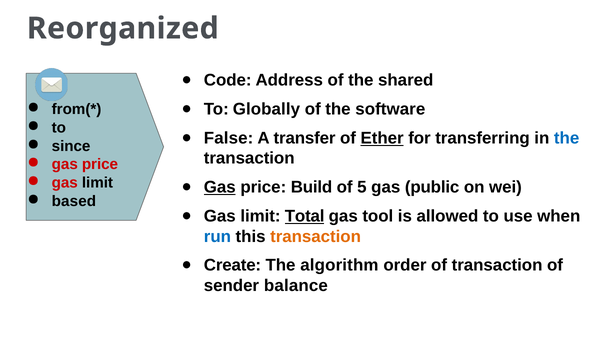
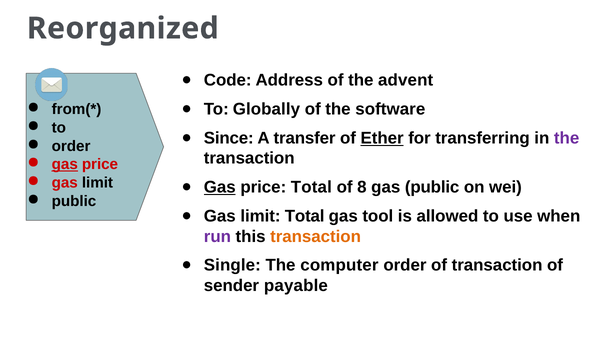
shared: shared -> advent
False: False -> Since
the at (567, 138) colour: blue -> purple
since at (71, 146): since -> order
gas at (65, 164) underline: none -> present
price Build: Build -> Total
5: 5 -> 8
based at (74, 201): based -> public
Total at (305, 216) underline: present -> none
run colour: blue -> purple
Create: Create -> Single
algorithm: algorithm -> computer
balance: balance -> payable
